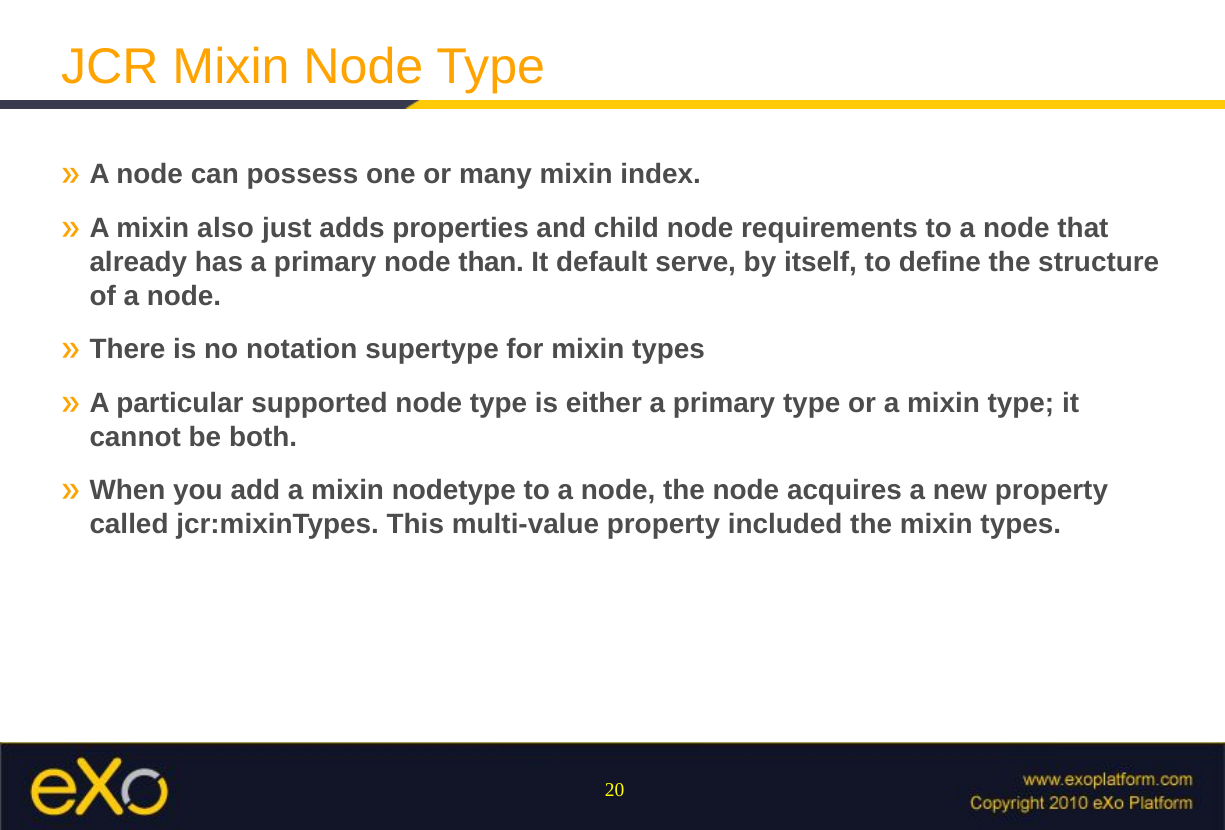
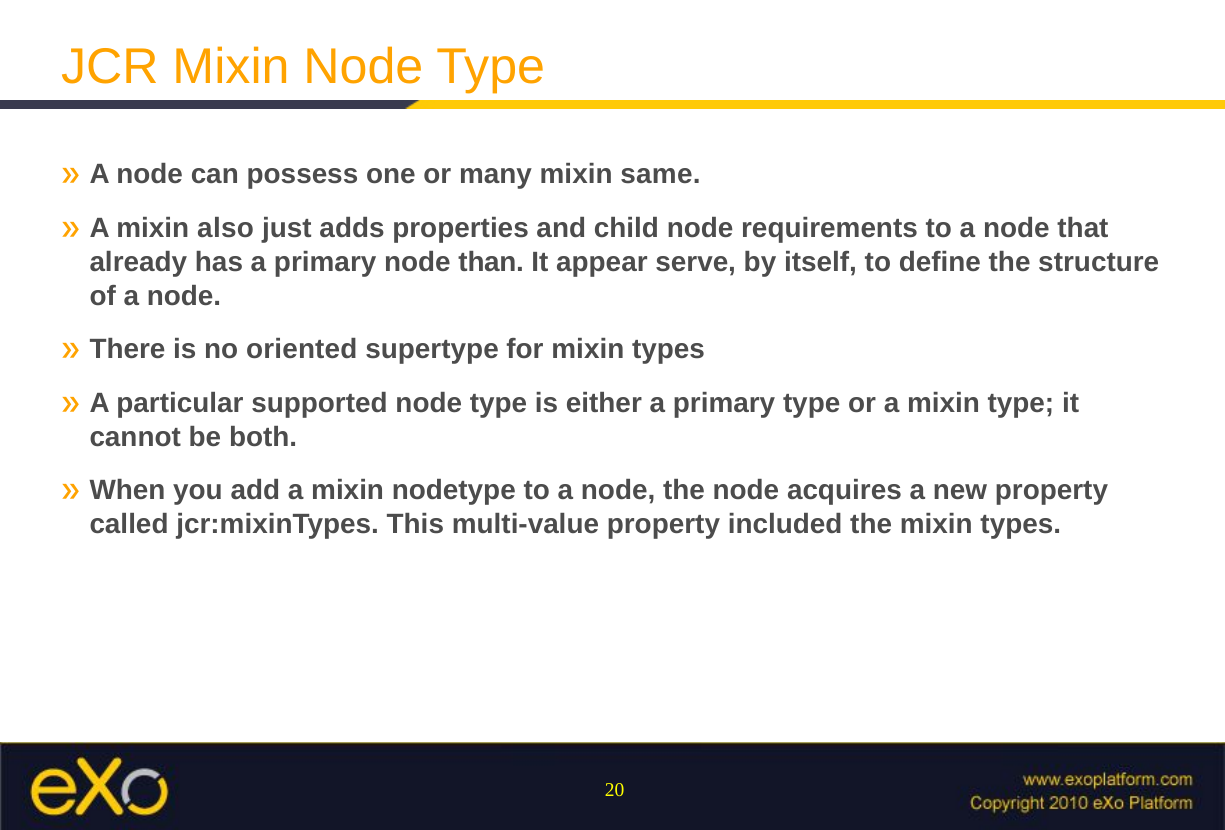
index: index -> same
default: default -> appear
notation: notation -> oriented
